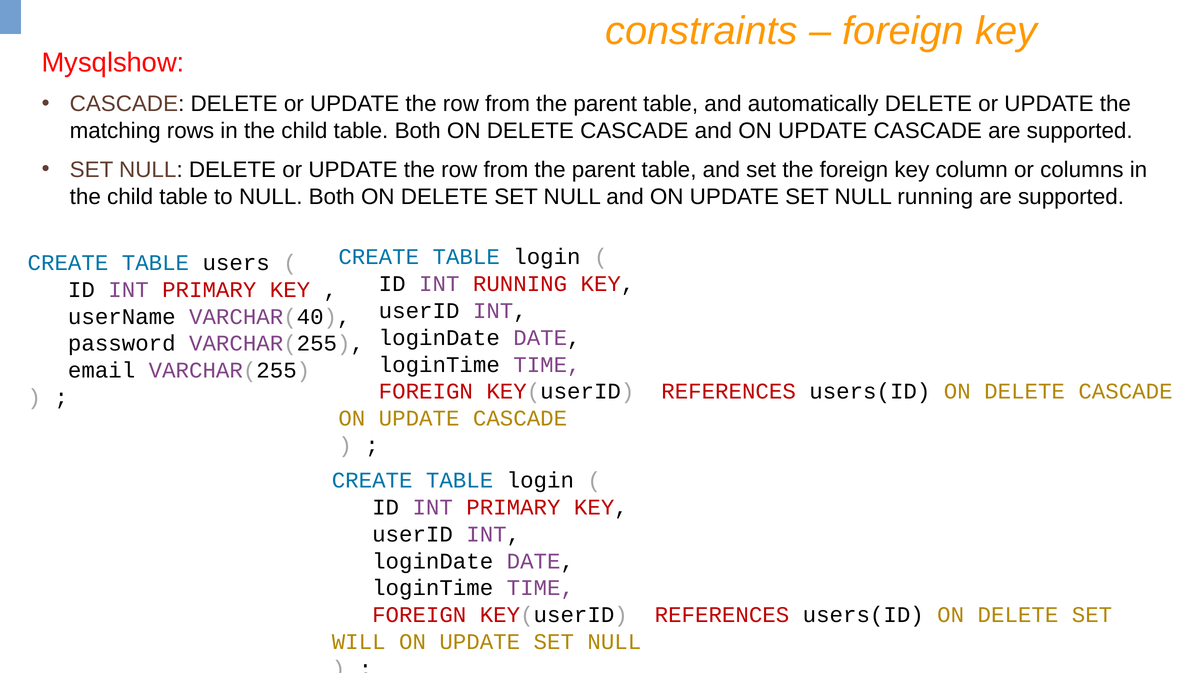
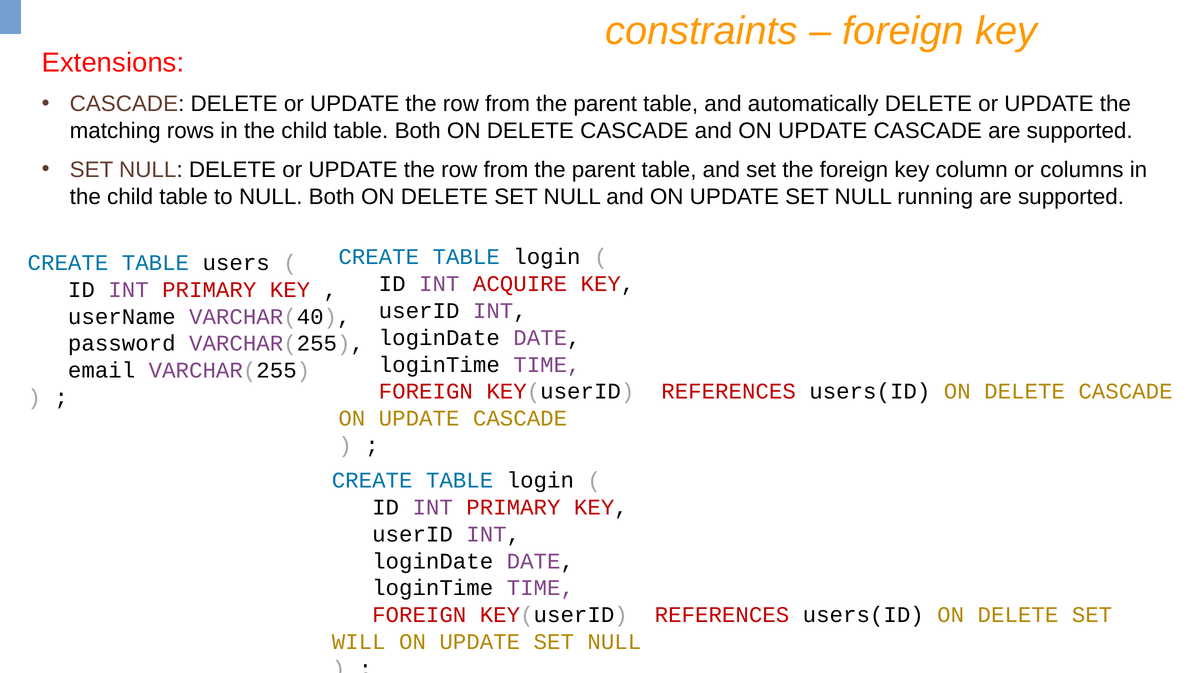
Mysqlshow: Mysqlshow -> Extensions
INT RUNNING: RUNNING -> ACQUIRE
